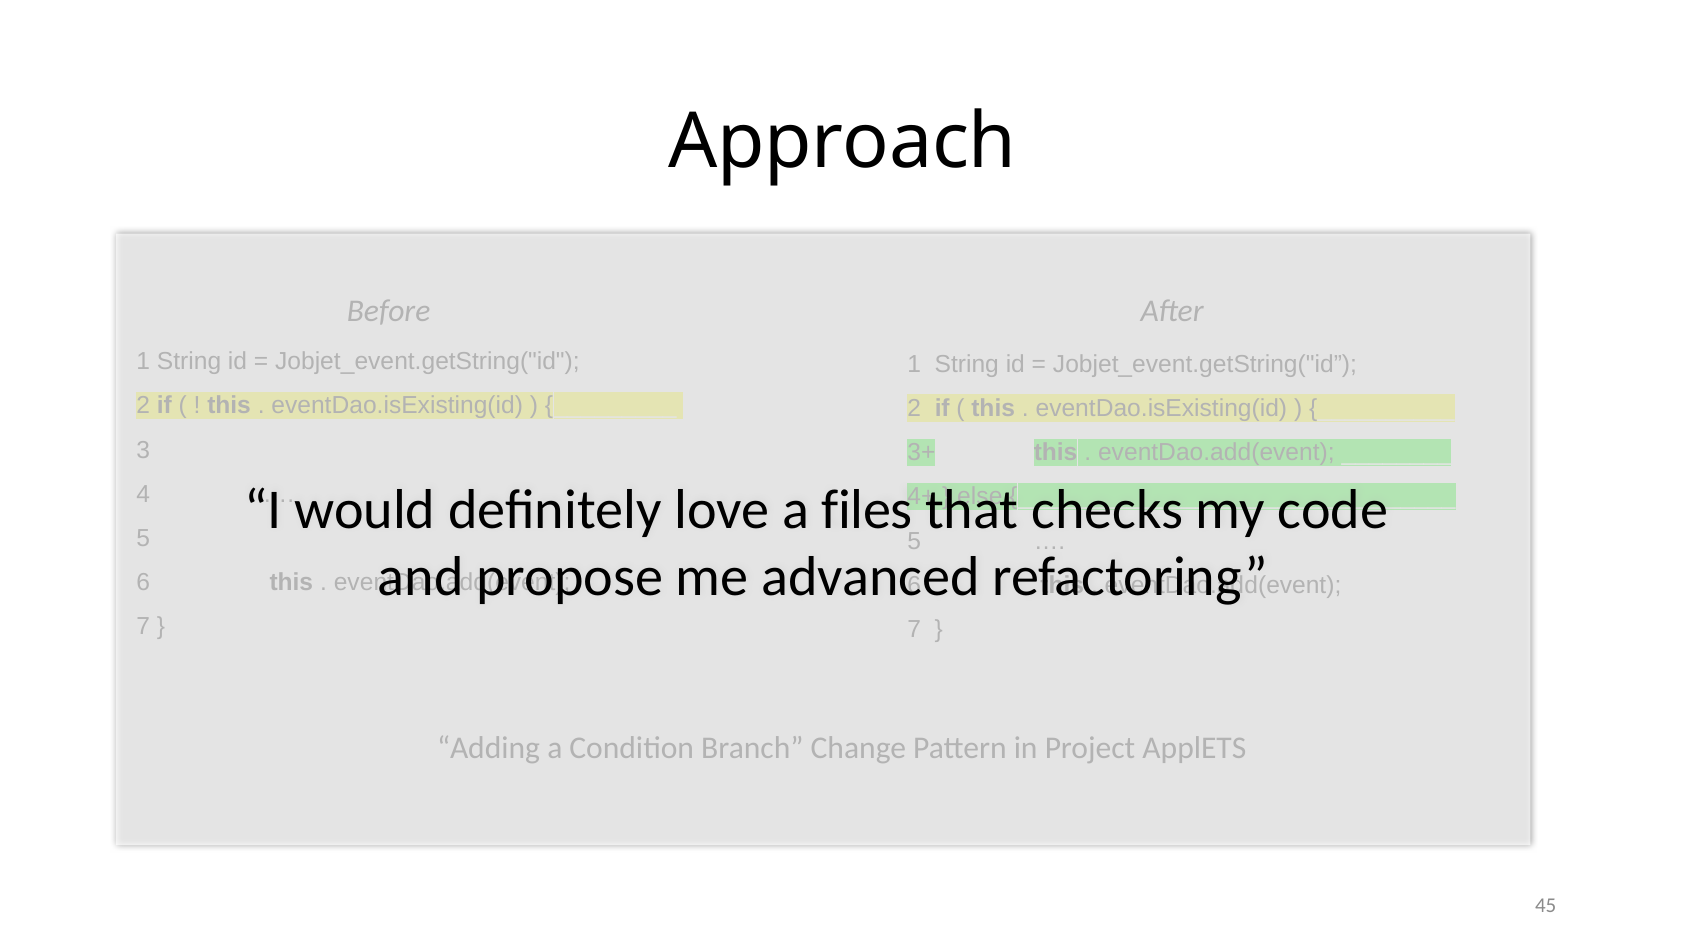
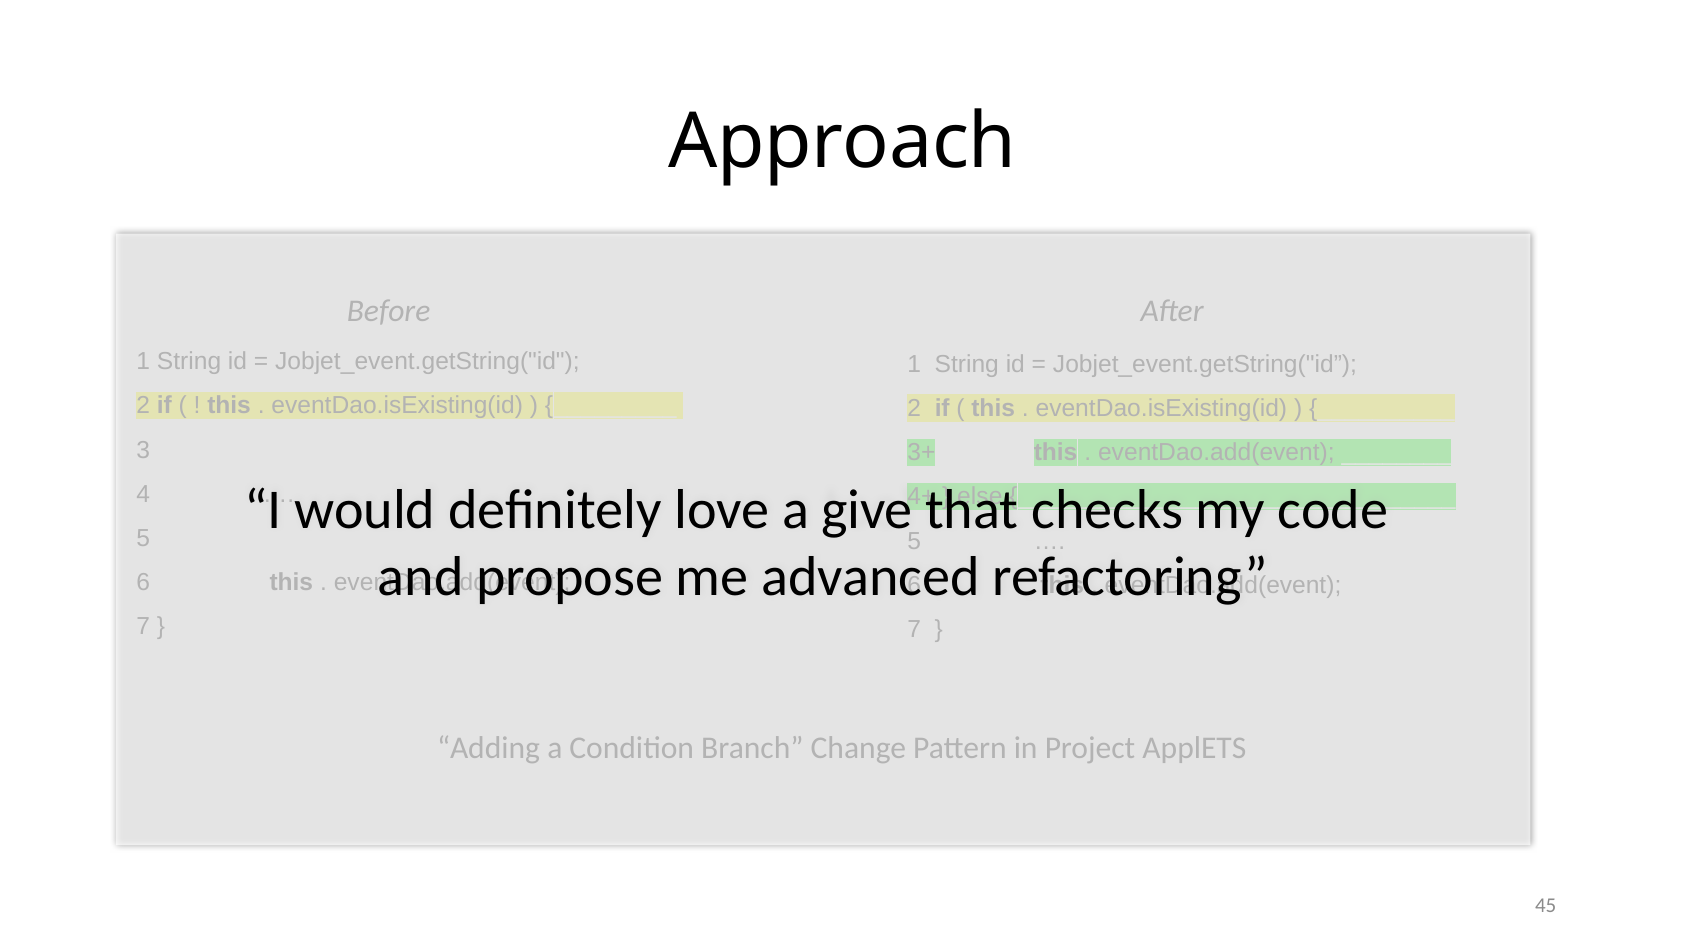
files: files -> give
